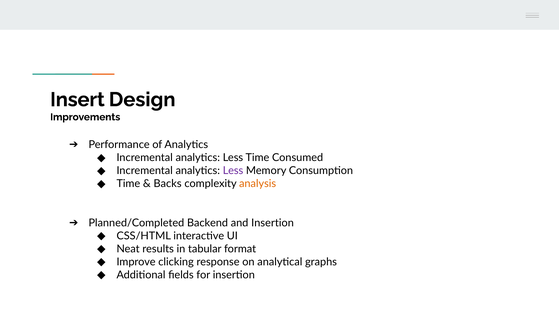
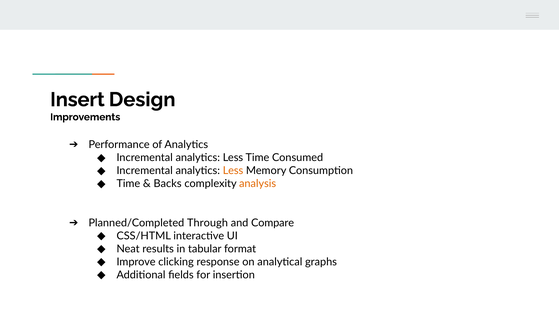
Less at (233, 171) colour: purple -> orange
Backend: Backend -> Through
and Insertion: Insertion -> Compare
